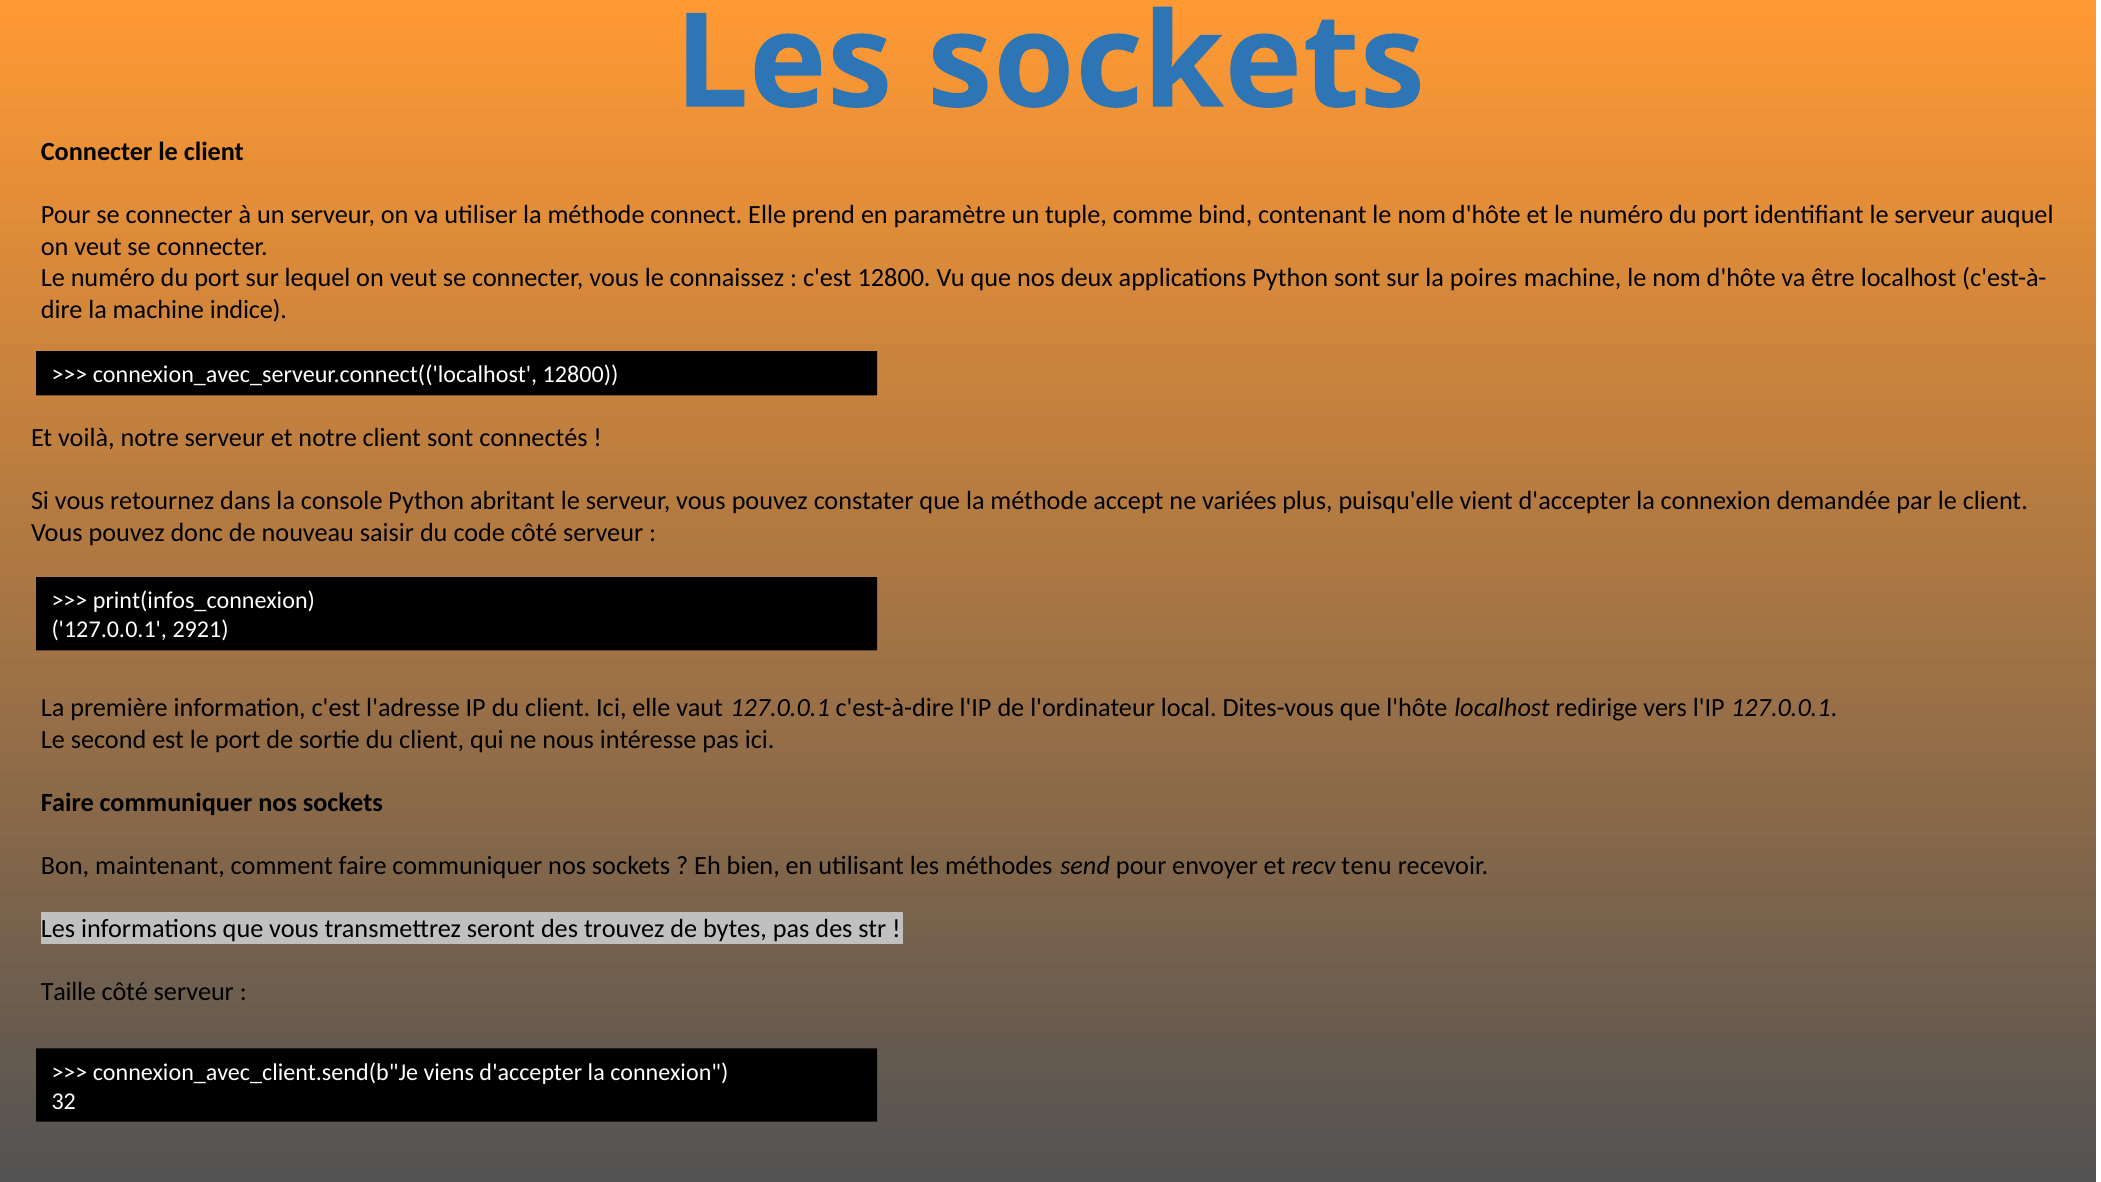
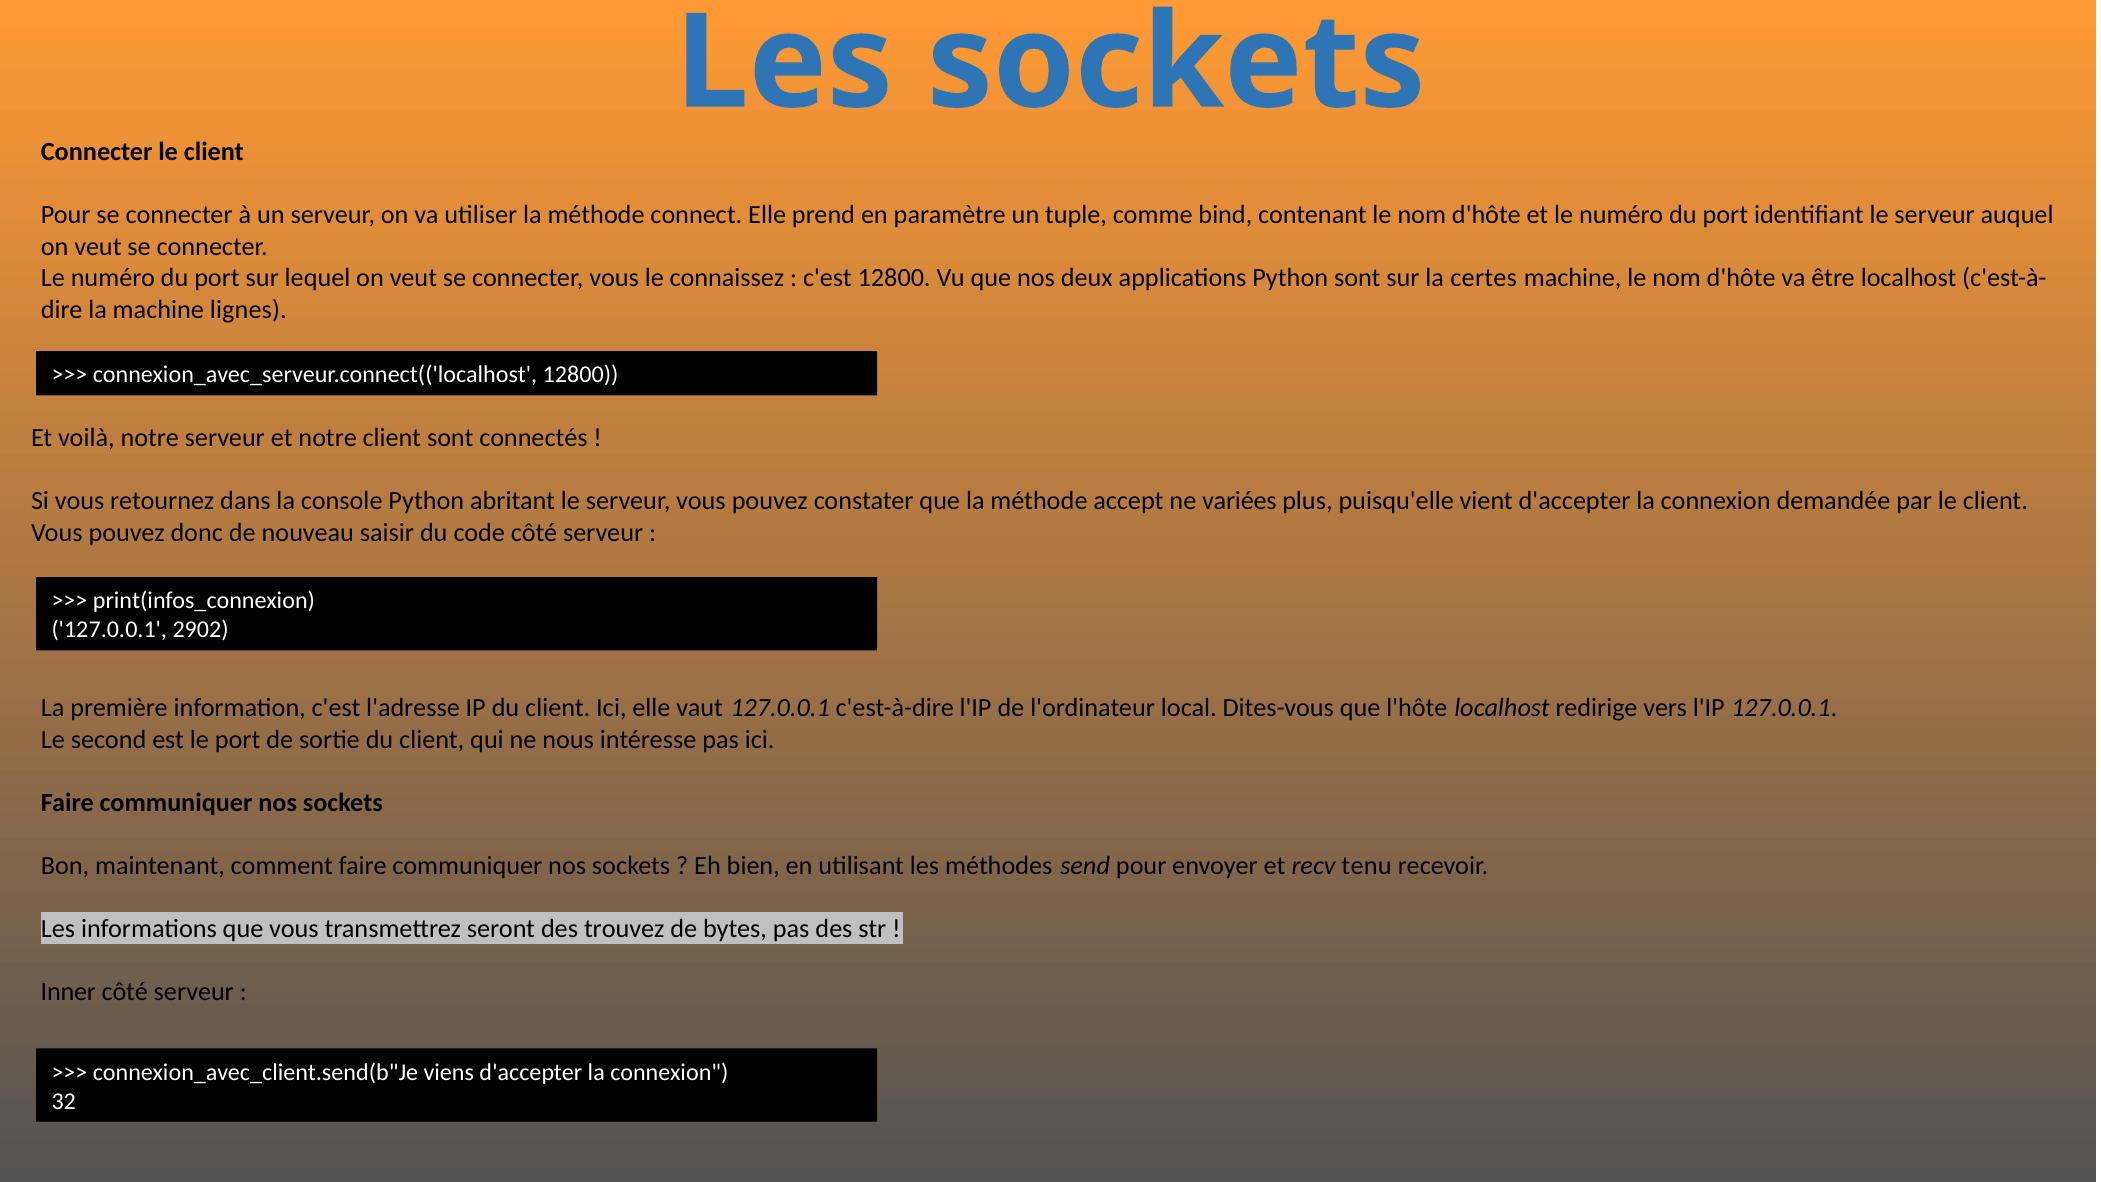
poires: poires -> certes
indice: indice -> lignes
2921: 2921 -> 2902
Taille: Taille -> Inner
